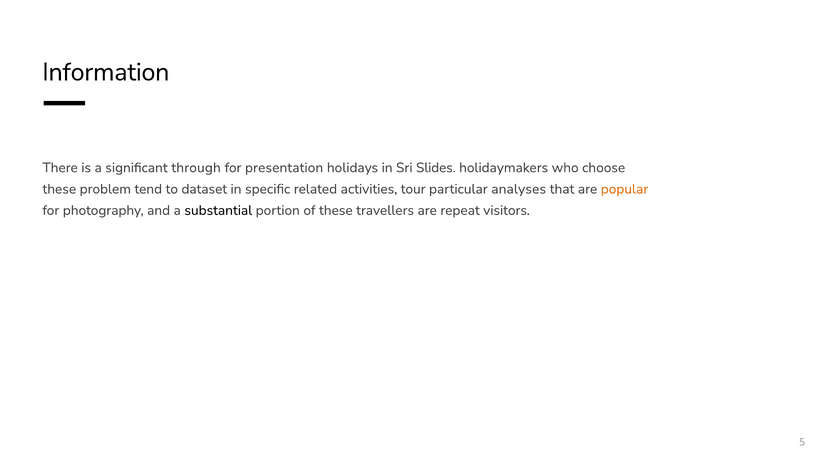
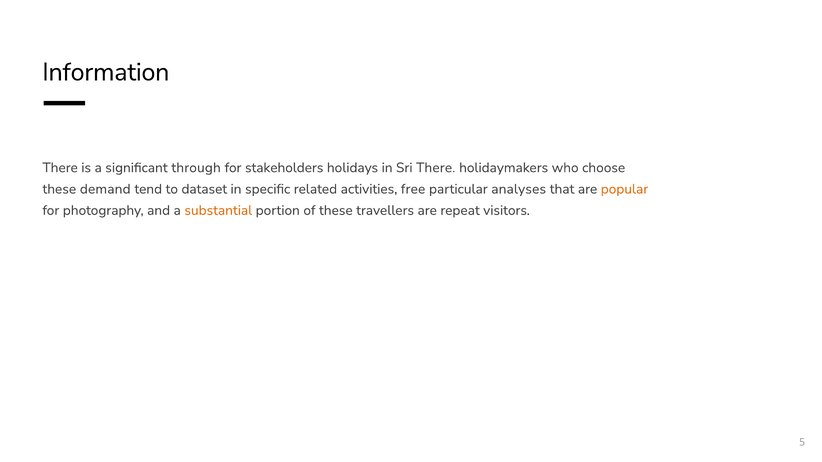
presentation: presentation -> stakeholders
Sri Slides: Slides -> There
problem: problem -> demand
tour: tour -> free
substantial colour: black -> orange
